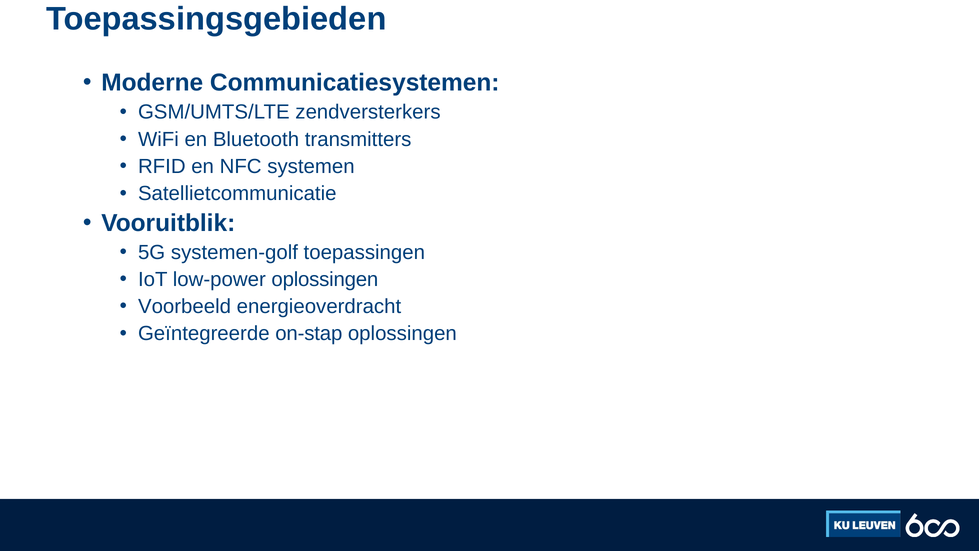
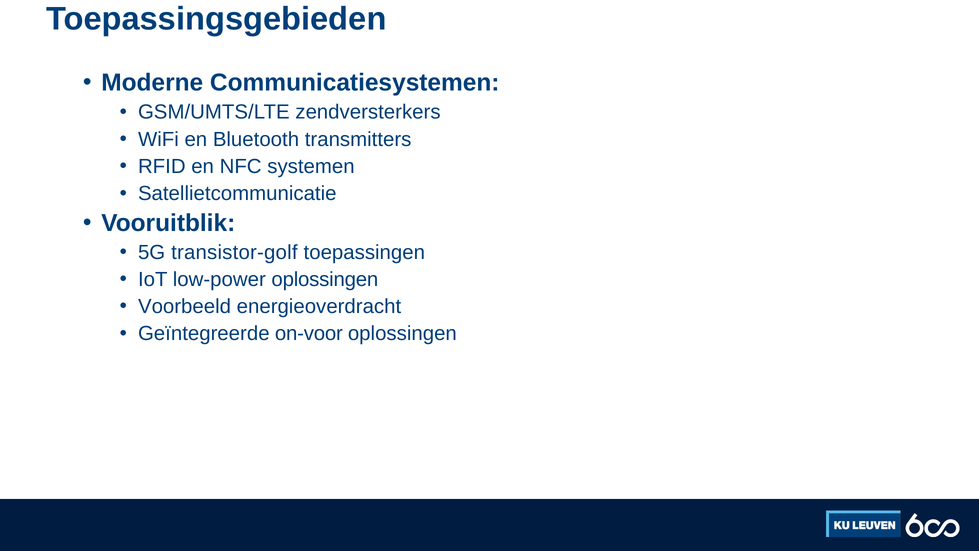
systemen-golf: systemen-golf -> transistor-golf
on-stap: on-stap -> on-voor
